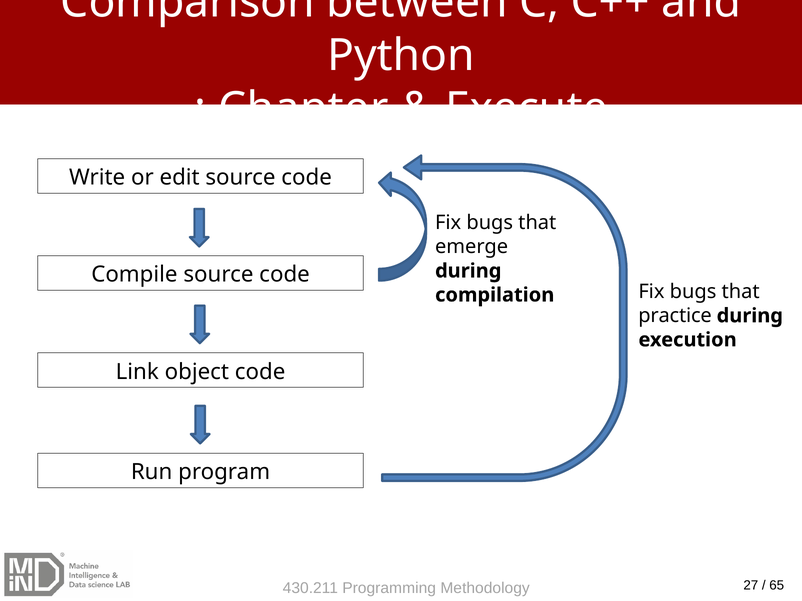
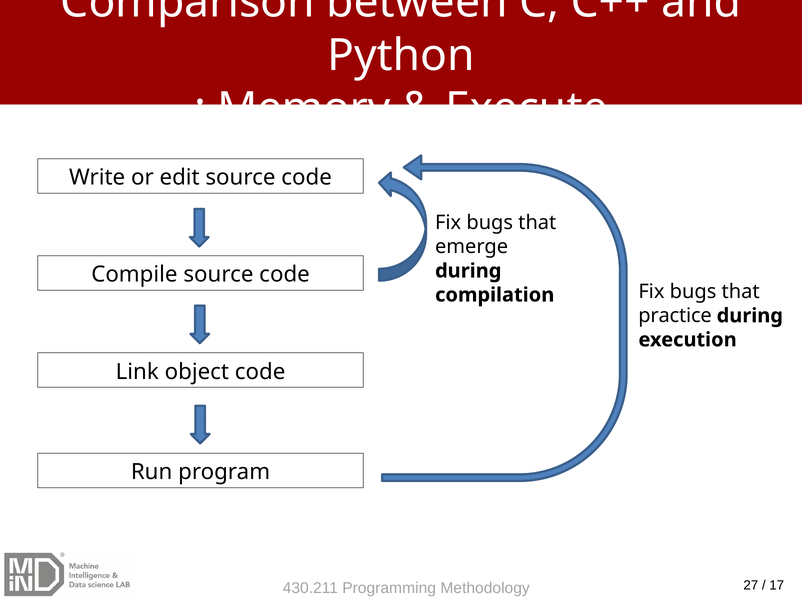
Chapter: Chapter -> Memory
65: 65 -> 17
